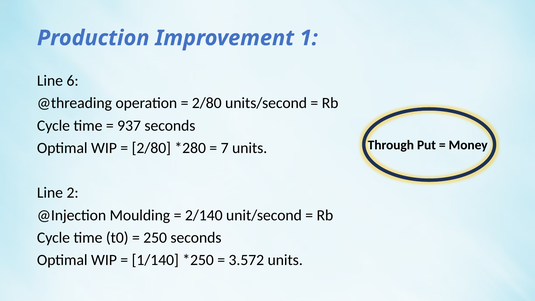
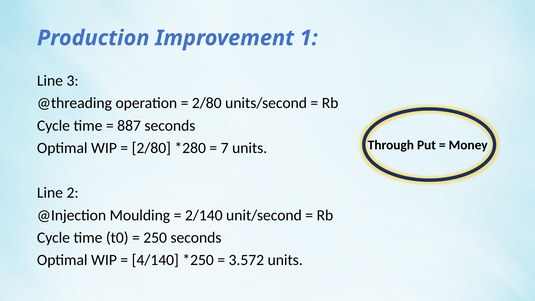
6: 6 -> 3
937: 937 -> 887
1/140: 1/140 -> 4/140
